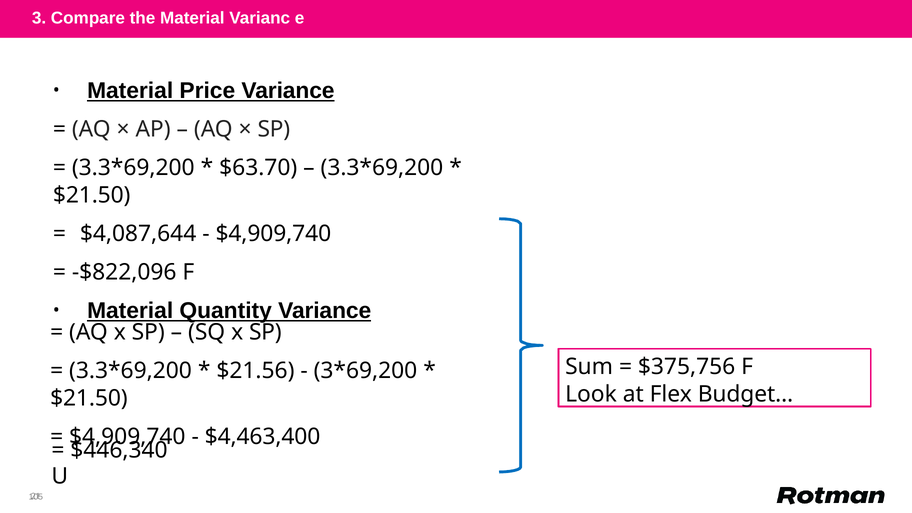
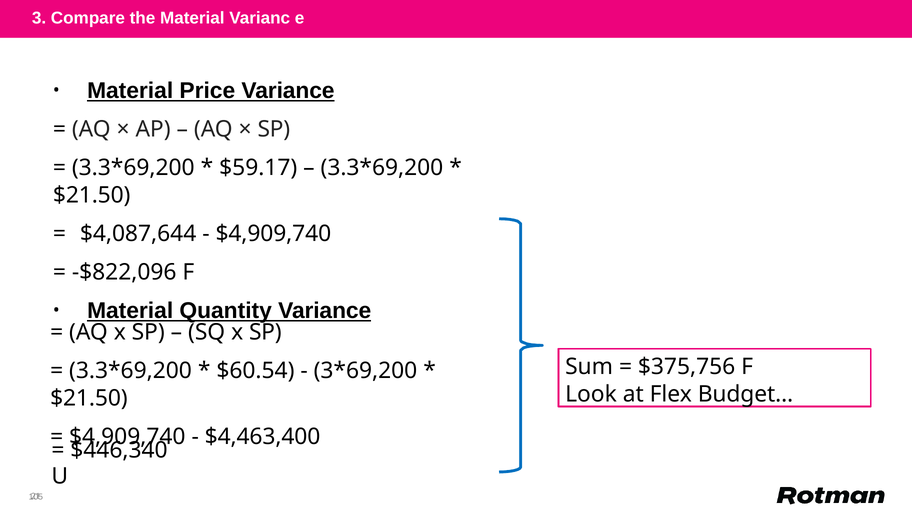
$63.70: $63.70 -> $59.17
$21.56: $21.56 -> $60.54
